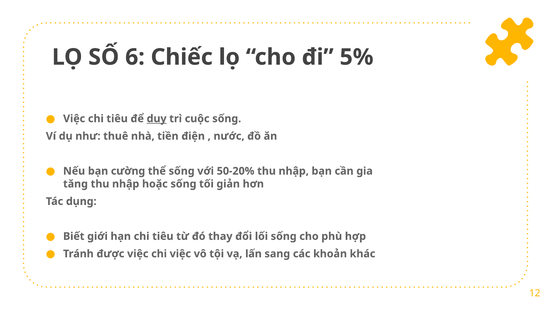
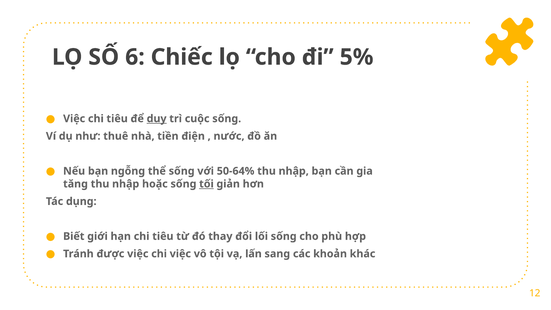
cường: cường -> ngỗng
50-20%: 50-20% -> 50-64%
tối underline: none -> present
